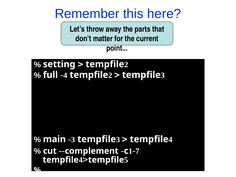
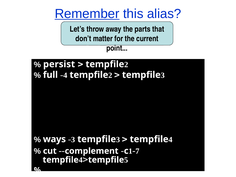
Remember underline: none -> present
here: here -> alias
setting: setting -> persist
main: main -> ways
